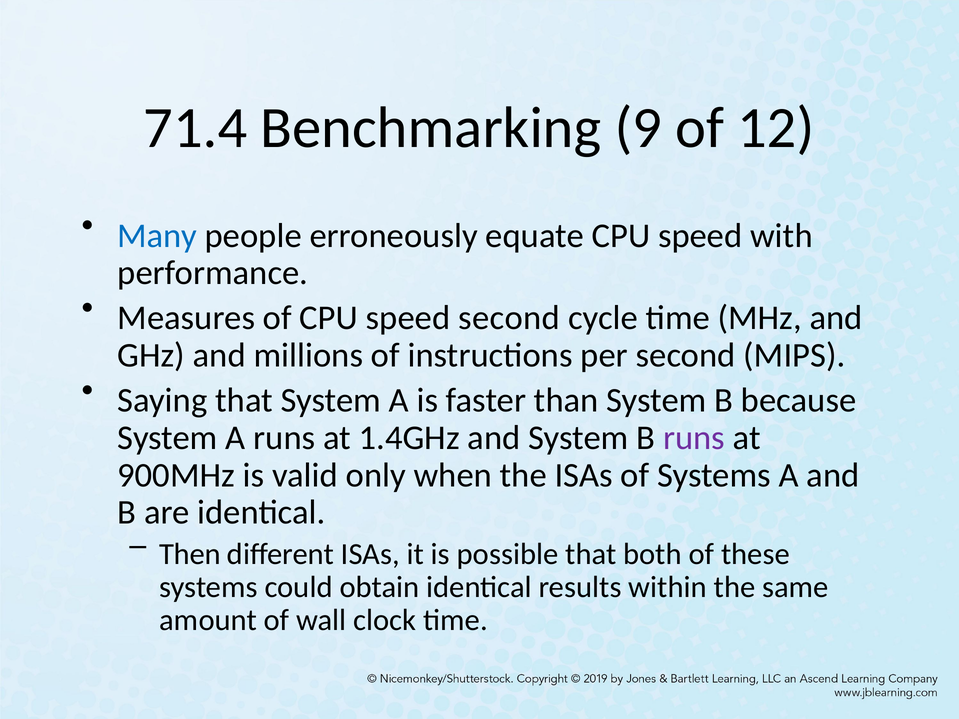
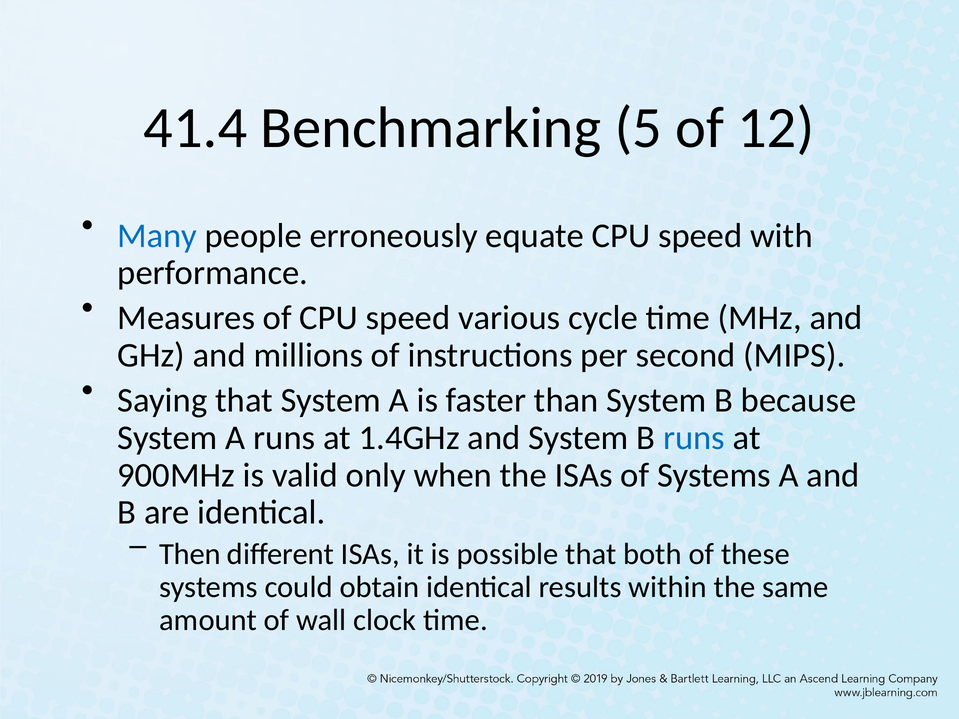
71.4: 71.4 -> 41.4
9: 9 -> 5
speed second: second -> various
runs at (694, 438) colour: purple -> blue
